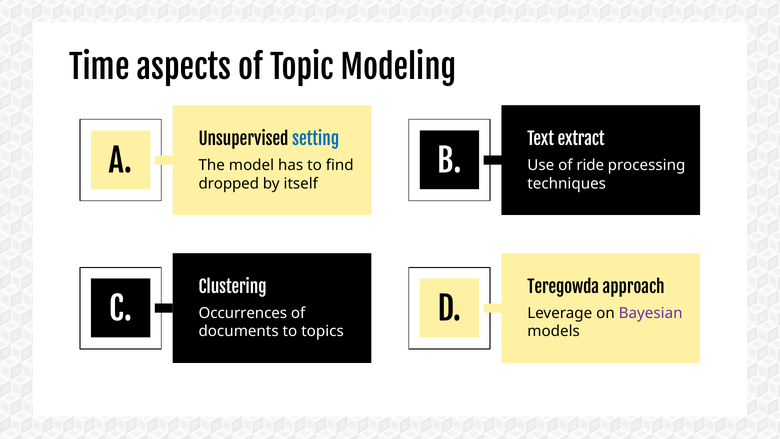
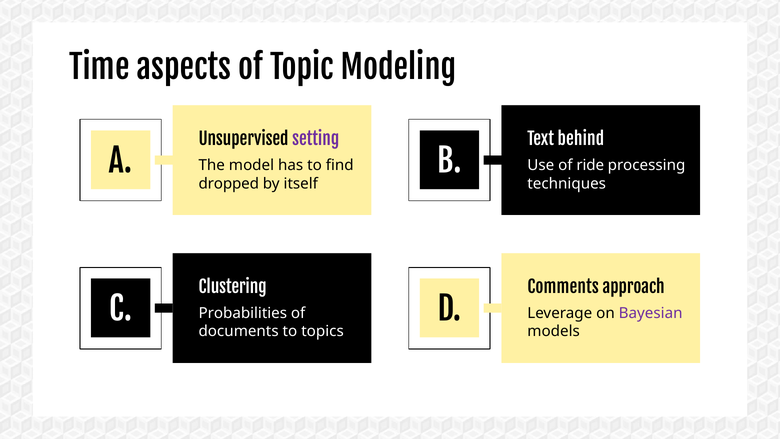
setting colour: blue -> purple
extract: extract -> behind
Teregowda: Teregowda -> Comments
Occurrences: Occurrences -> Probabilities
